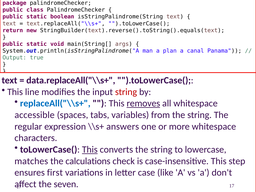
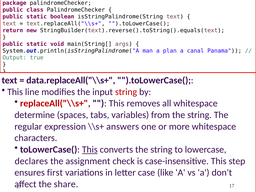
replaceAll("\\s+ colour: blue -> red
removes underline: present -> none
accessible: accessible -> determine
matches: matches -> declares
calculations: calculations -> assignment
seven: seven -> share
